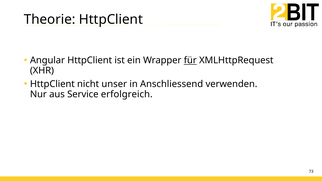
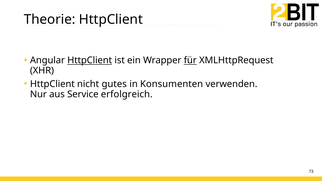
HttpClient at (90, 60) underline: none -> present
unser: unser -> gutes
Anschliessend: Anschliessend -> Konsumenten
